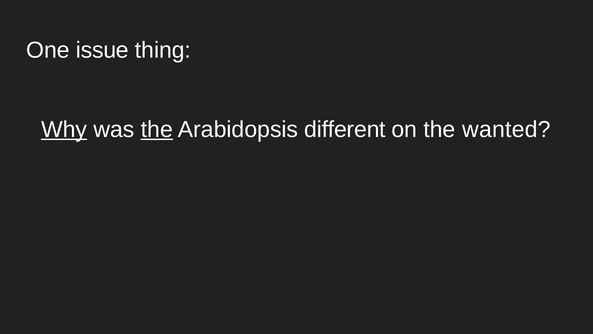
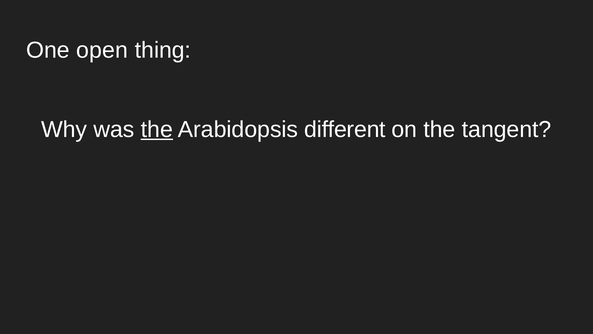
issue: issue -> open
Why underline: present -> none
wanted: wanted -> tangent
